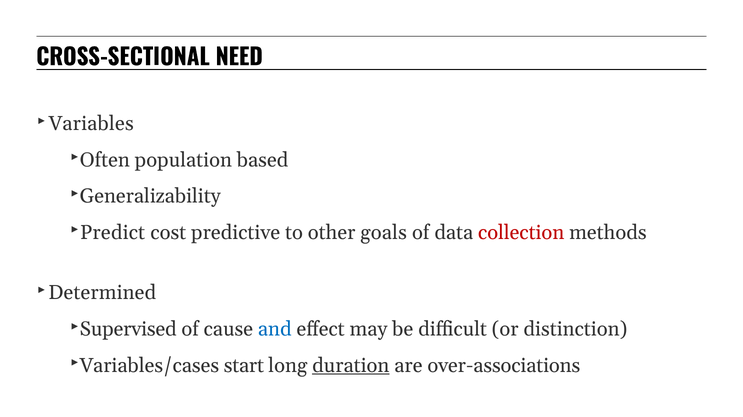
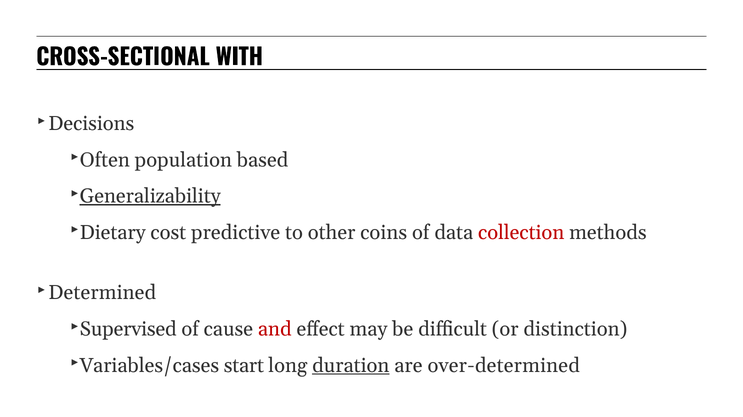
NEED: NEED -> WITH
Variables: Variables -> Decisions
Generalizability underline: none -> present
Predict: Predict -> Dietary
goals: goals -> coins
and colour: blue -> red
over-associations: over-associations -> over-determined
